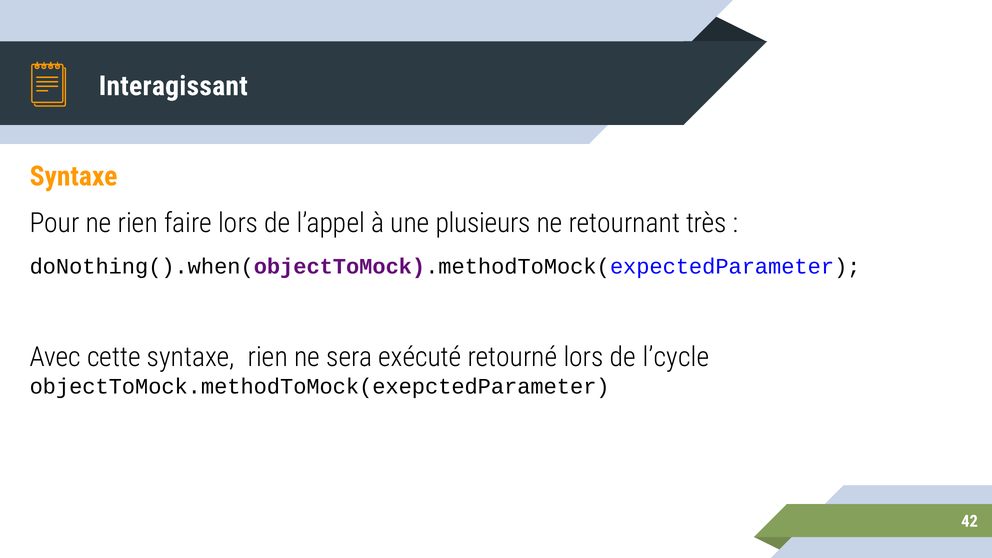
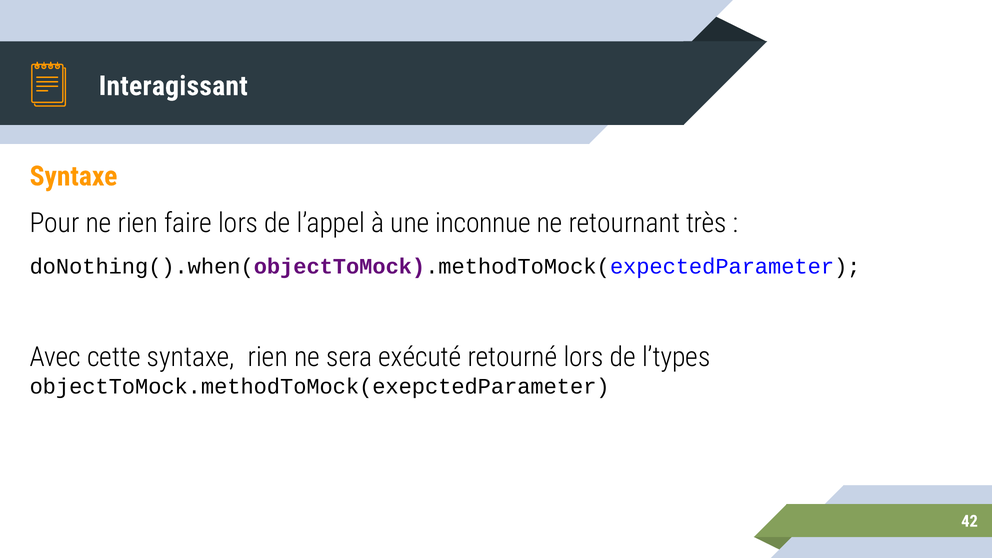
plusieurs: plusieurs -> inconnue
l’cycle: l’cycle -> l’types
